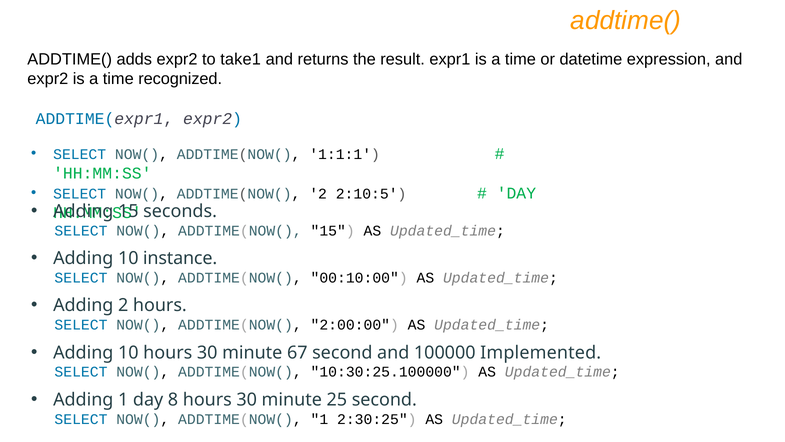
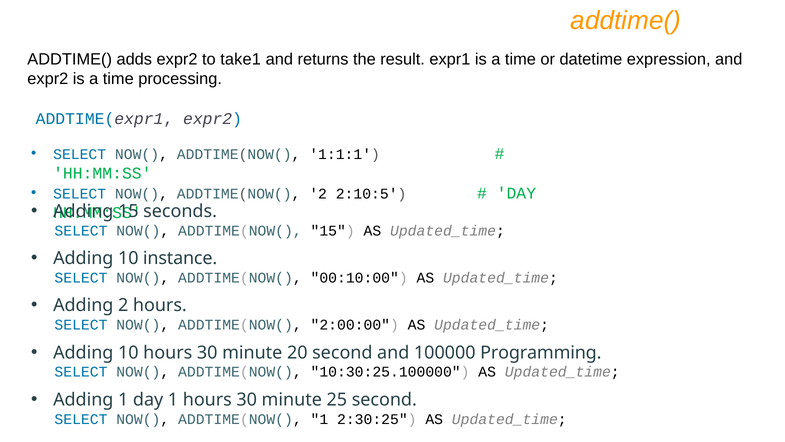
recognized: recognized -> processing
67: 67 -> 20
Implemented: Implemented -> Programming
day 8: 8 -> 1
